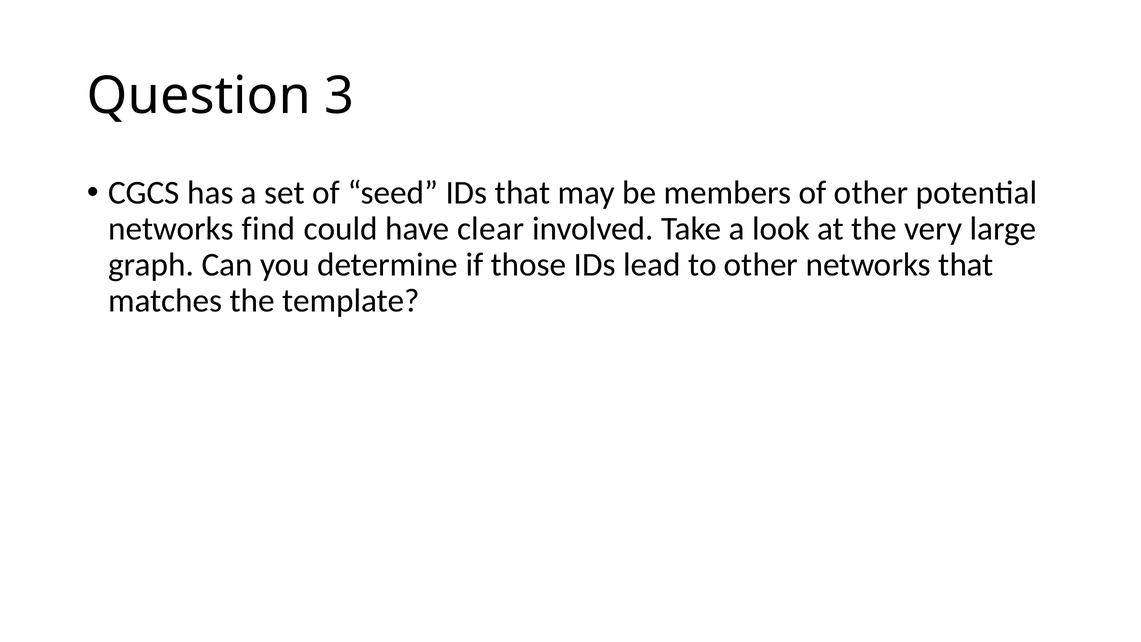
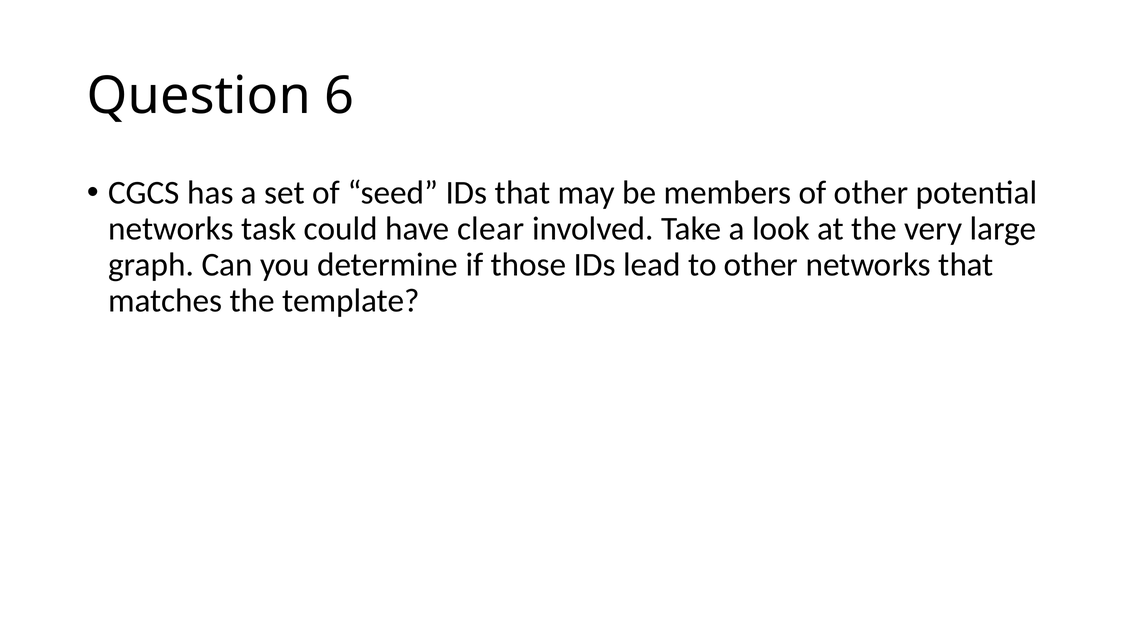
3: 3 -> 6
find: find -> task
